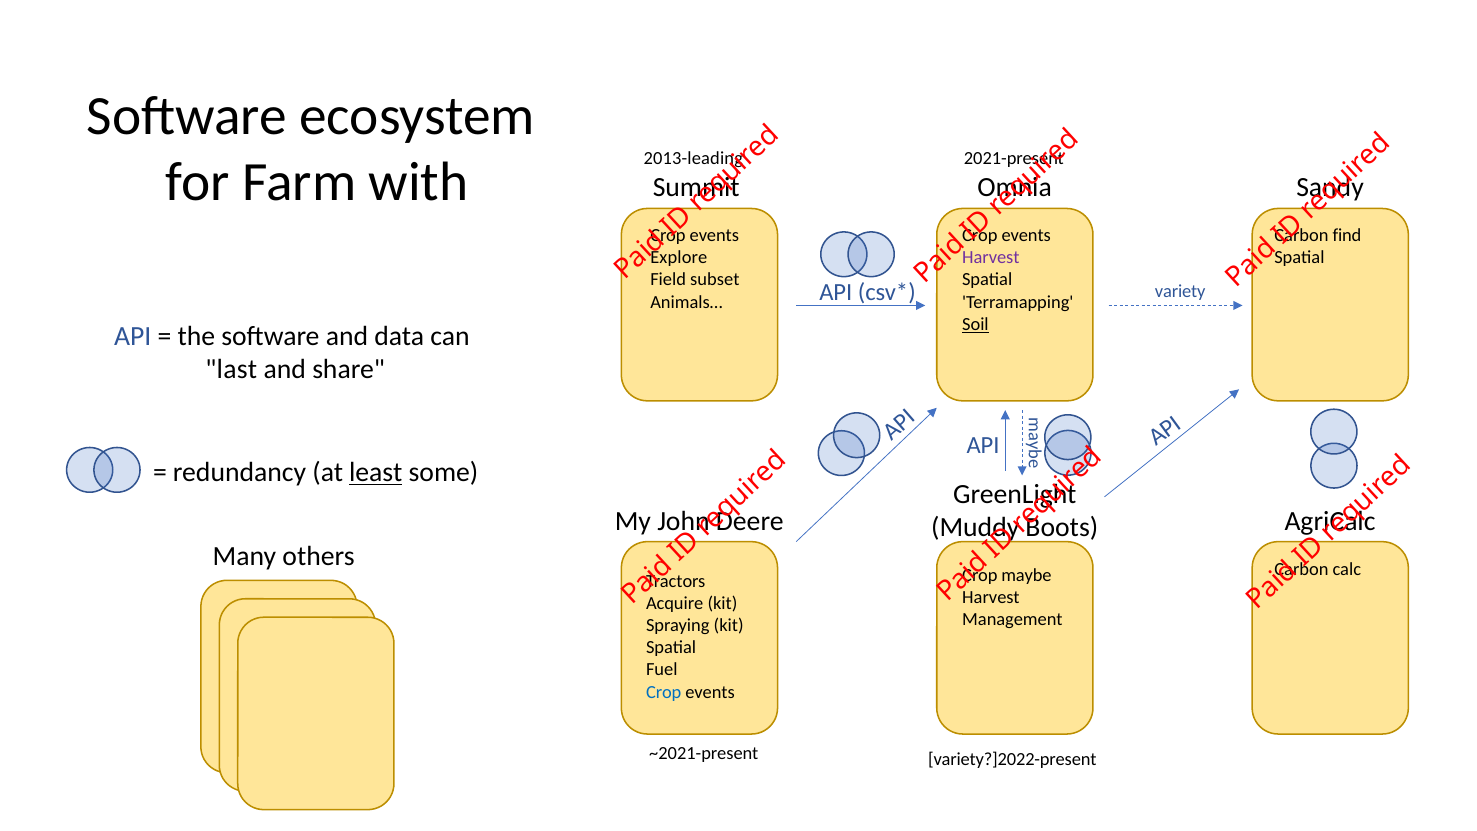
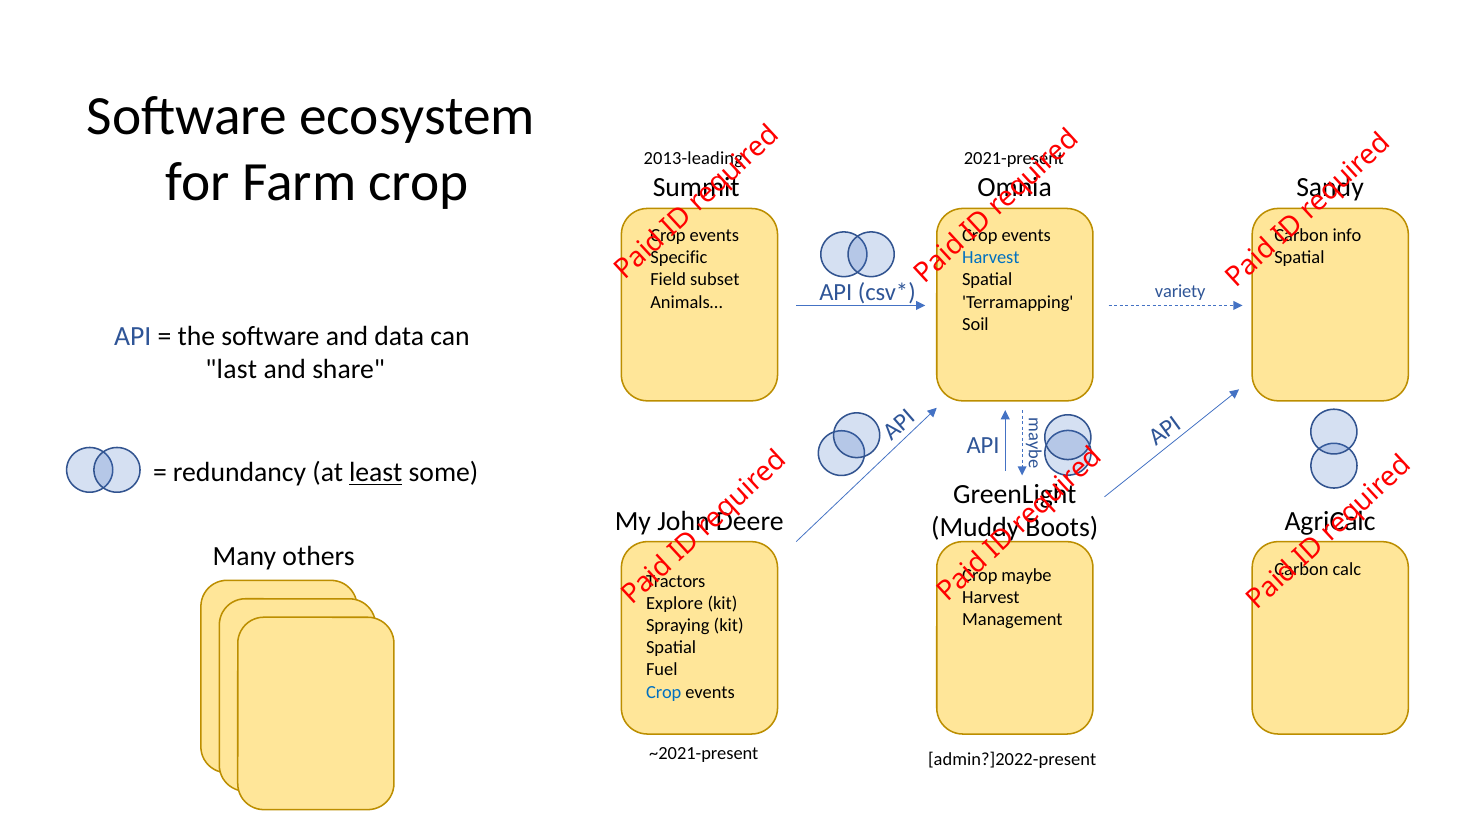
Farm with: with -> crop
find: find -> info
Explore: Explore -> Specific
Harvest at (991, 258) colour: purple -> blue
Soil underline: present -> none
Acquire: Acquire -> Explore
variety?]2022-present: variety?]2022-present -> admin?]2022-present
